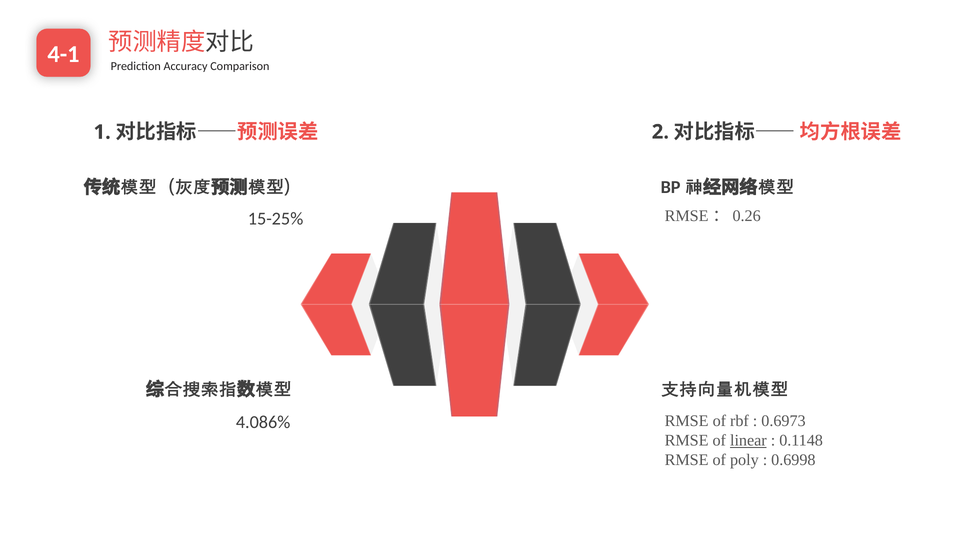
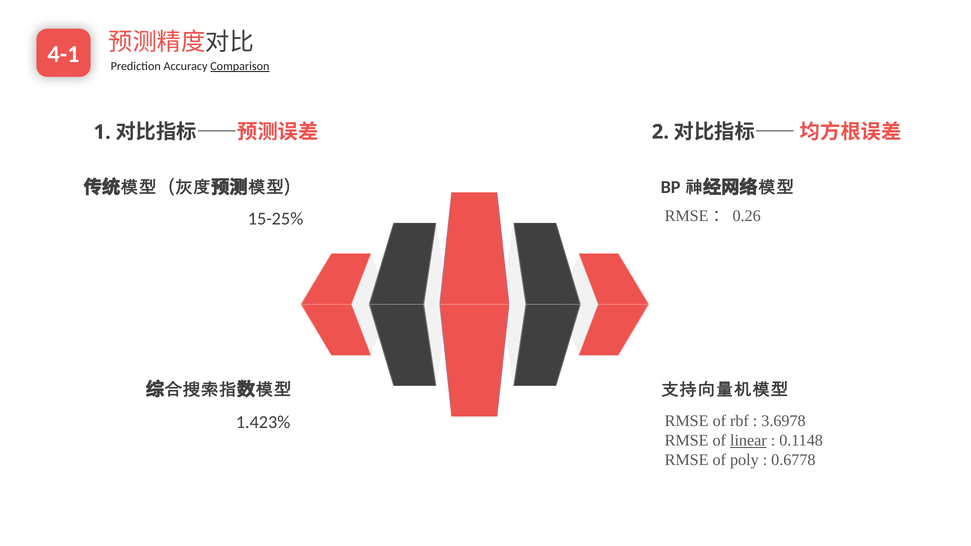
Comparison underline: none -> present
0.6973: 0.6973 -> 3.6978
4.086%: 4.086% -> 1.423%
0.6998: 0.6998 -> 0.6778
